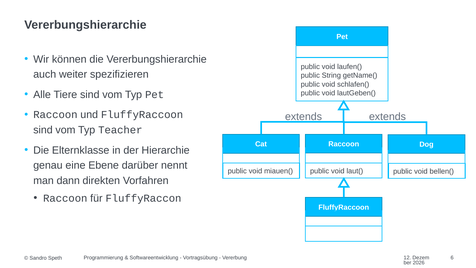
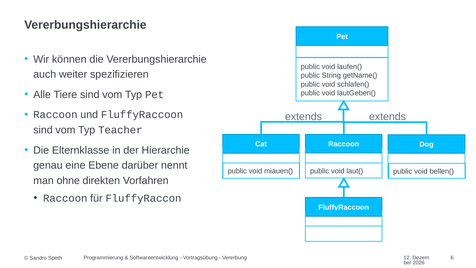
dann: dann -> ohne
